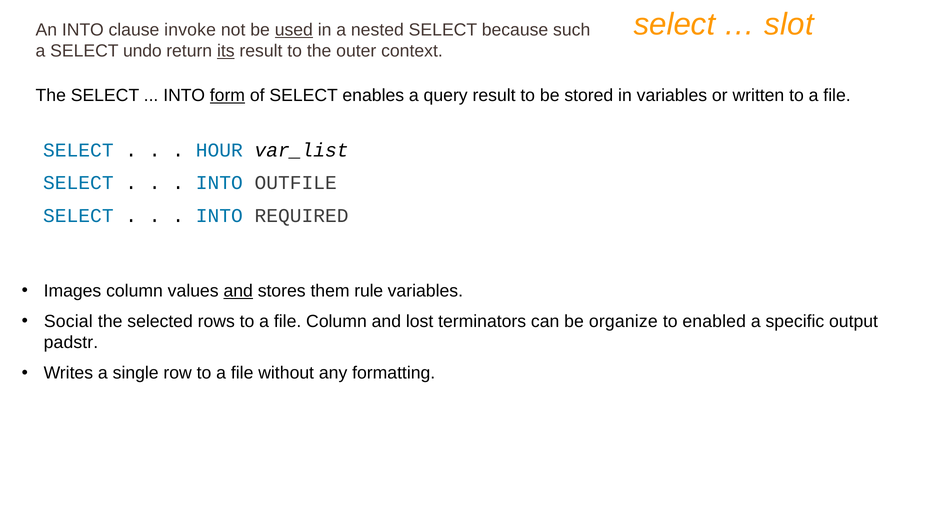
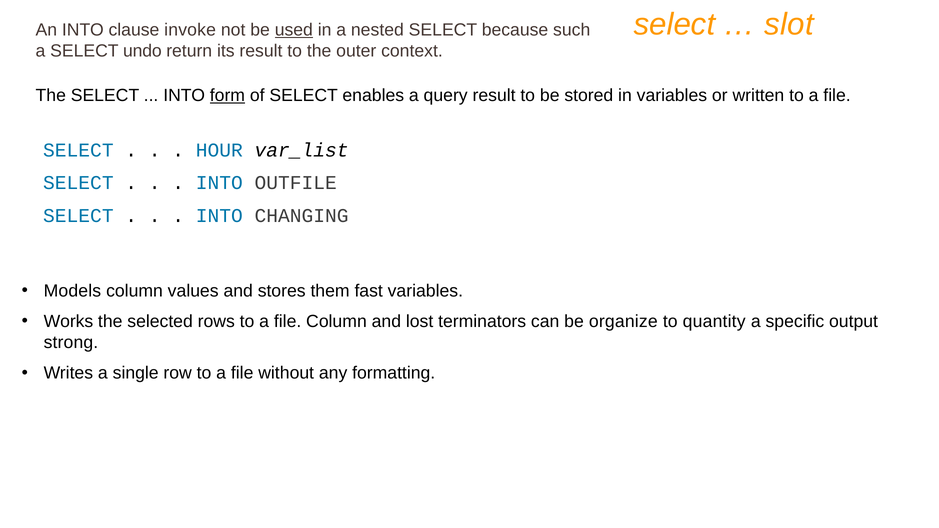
its underline: present -> none
REQUIRED: REQUIRED -> CHANGING
Images: Images -> Models
and at (238, 291) underline: present -> none
rule: rule -> fast
Social: Social -> Works
enabled: enabled -> quantity
padstr: padstr -> strong
